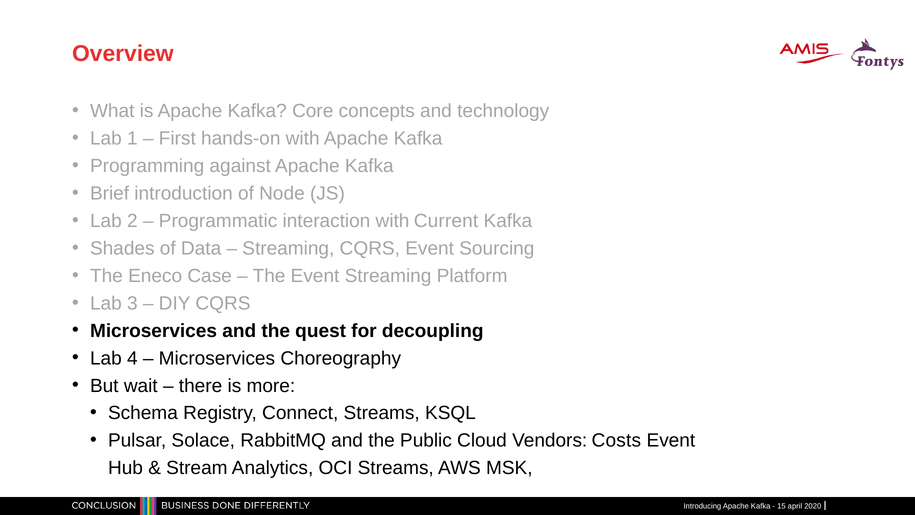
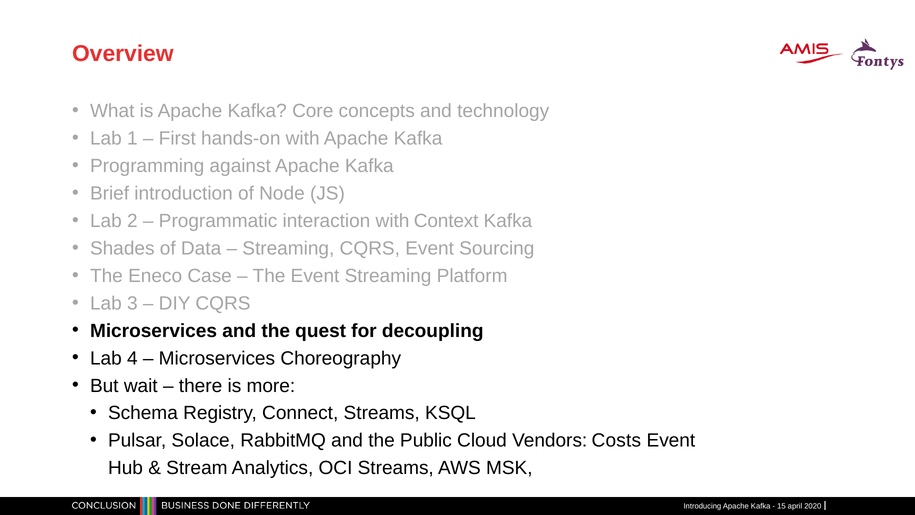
Current: Current -> Context
